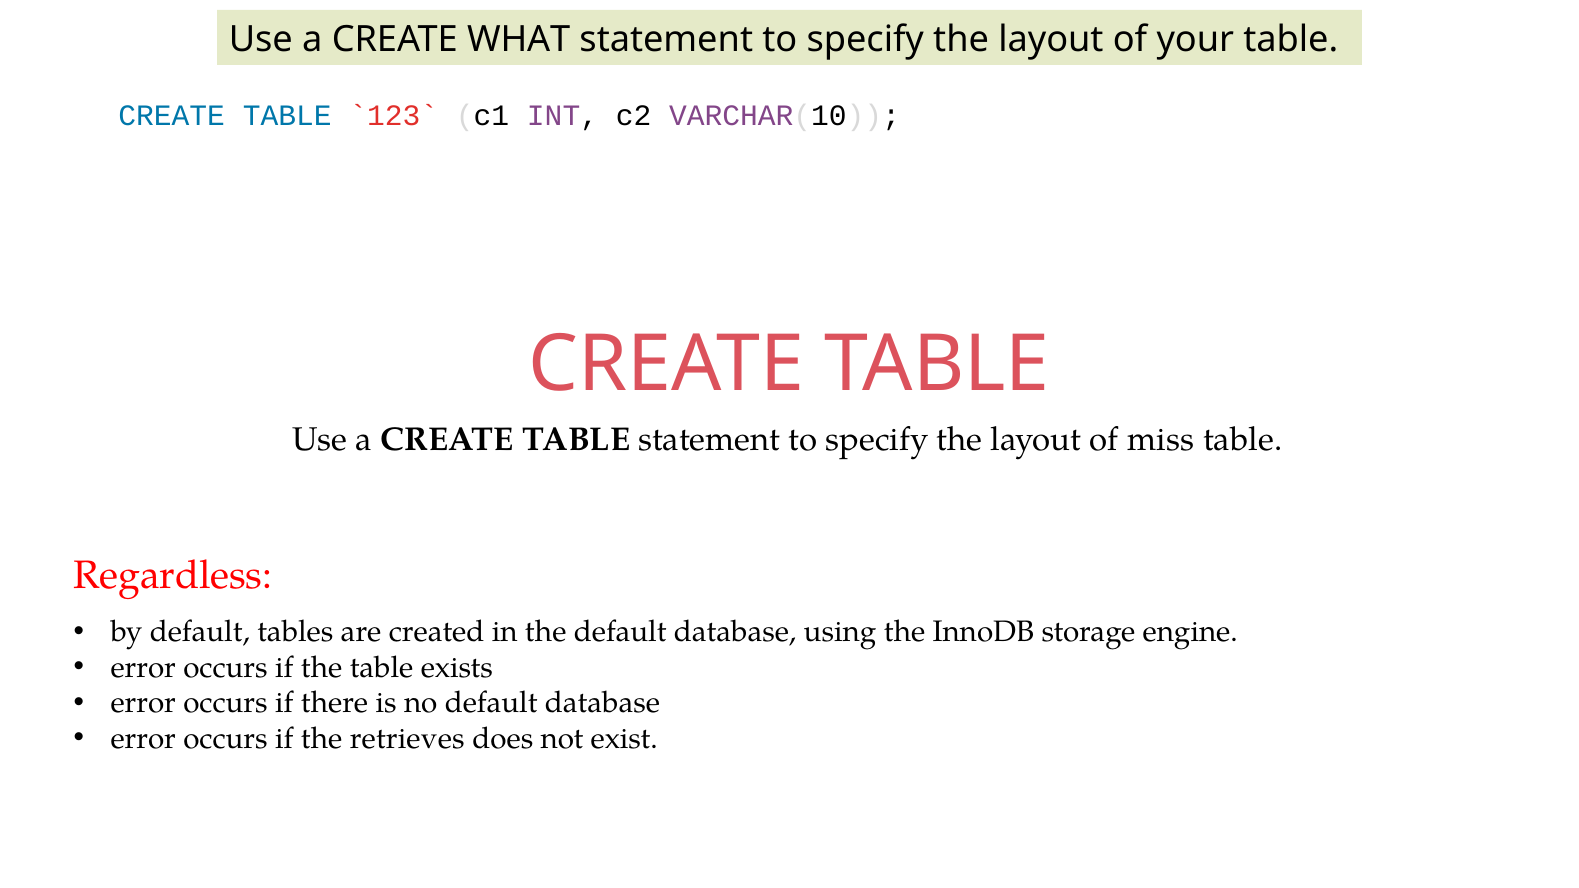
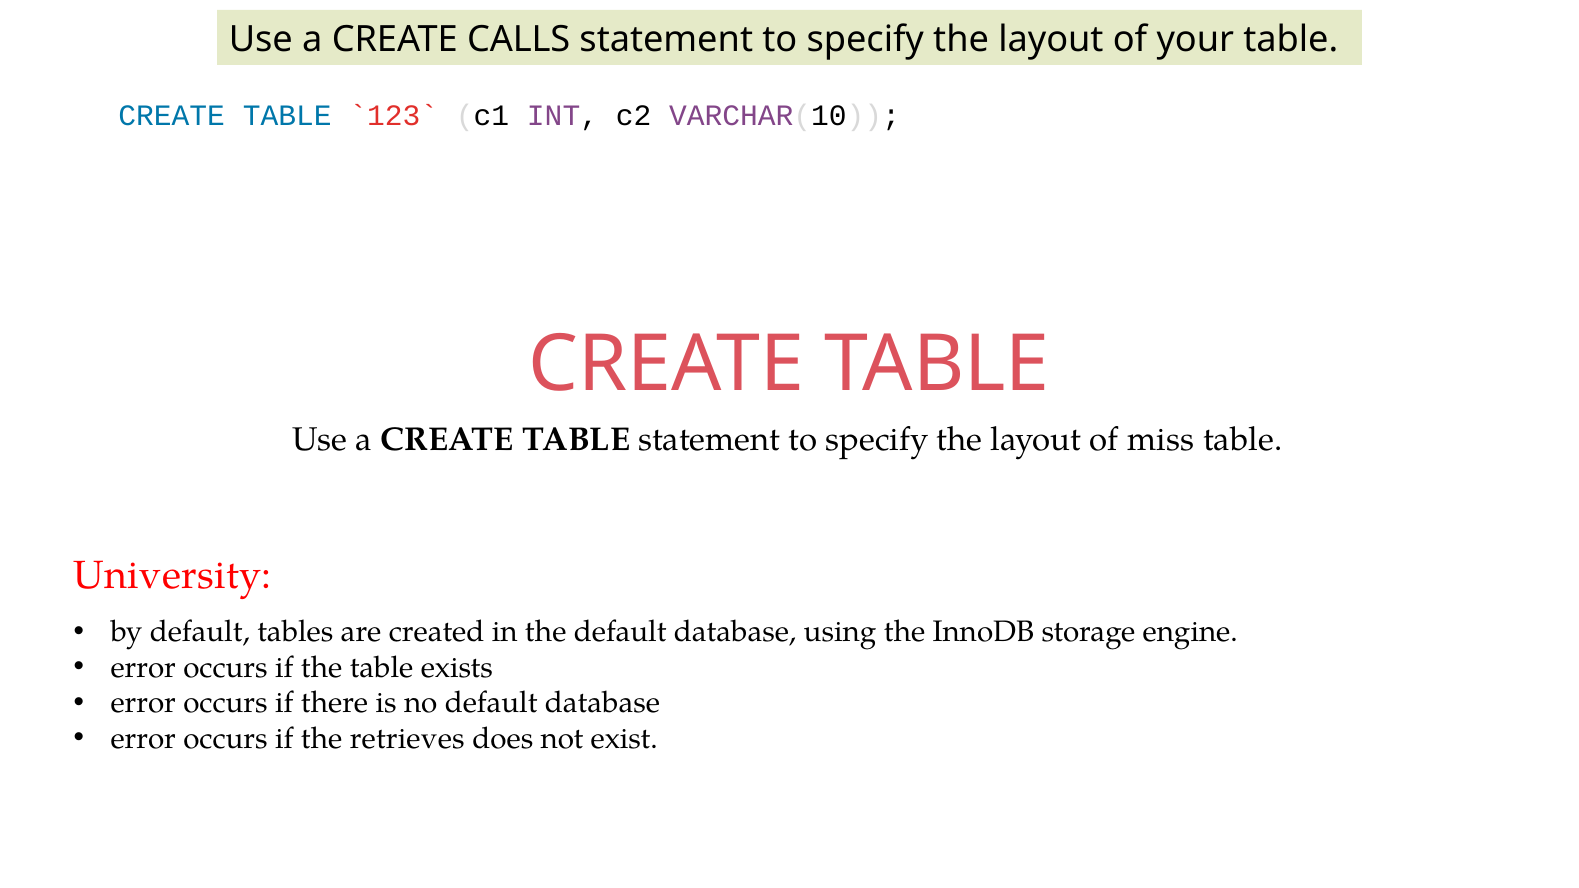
WHAT: WHAT -> CALLS
Regardless: Regardless -> University
